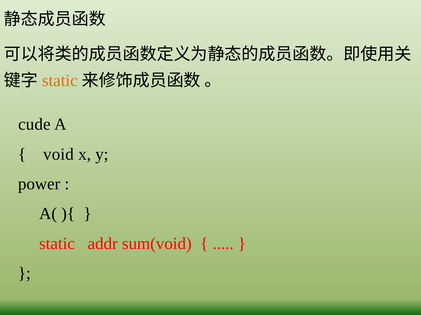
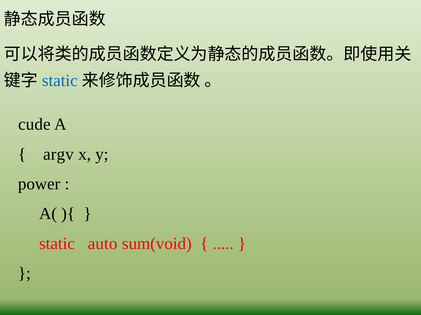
static at (60, 81) colour: orange -> blue
void: void -> argv
addr: addr -> auto
